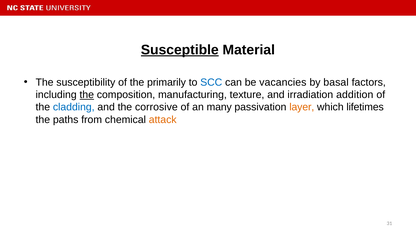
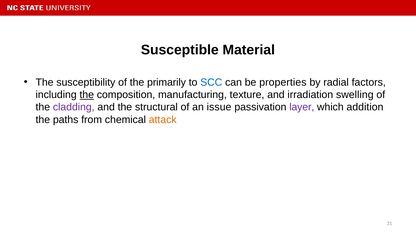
Susceptible underline: present -> none
vacancies: vacancies -> properties
basal: basal -> radial
addition: addition -> swelling
cladding colour: blue -> purple
corrosive: corrosive -> structural
many: many -> issue
layer colour: orange -> purple
lifetimes: lifetimes -> addition
